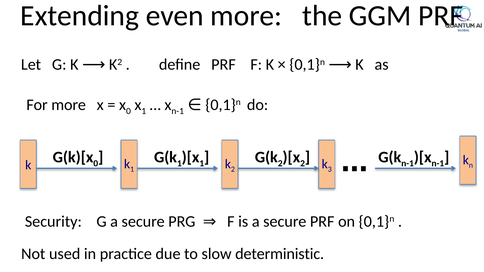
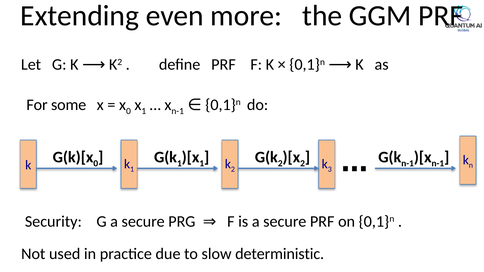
For more: more -> some
